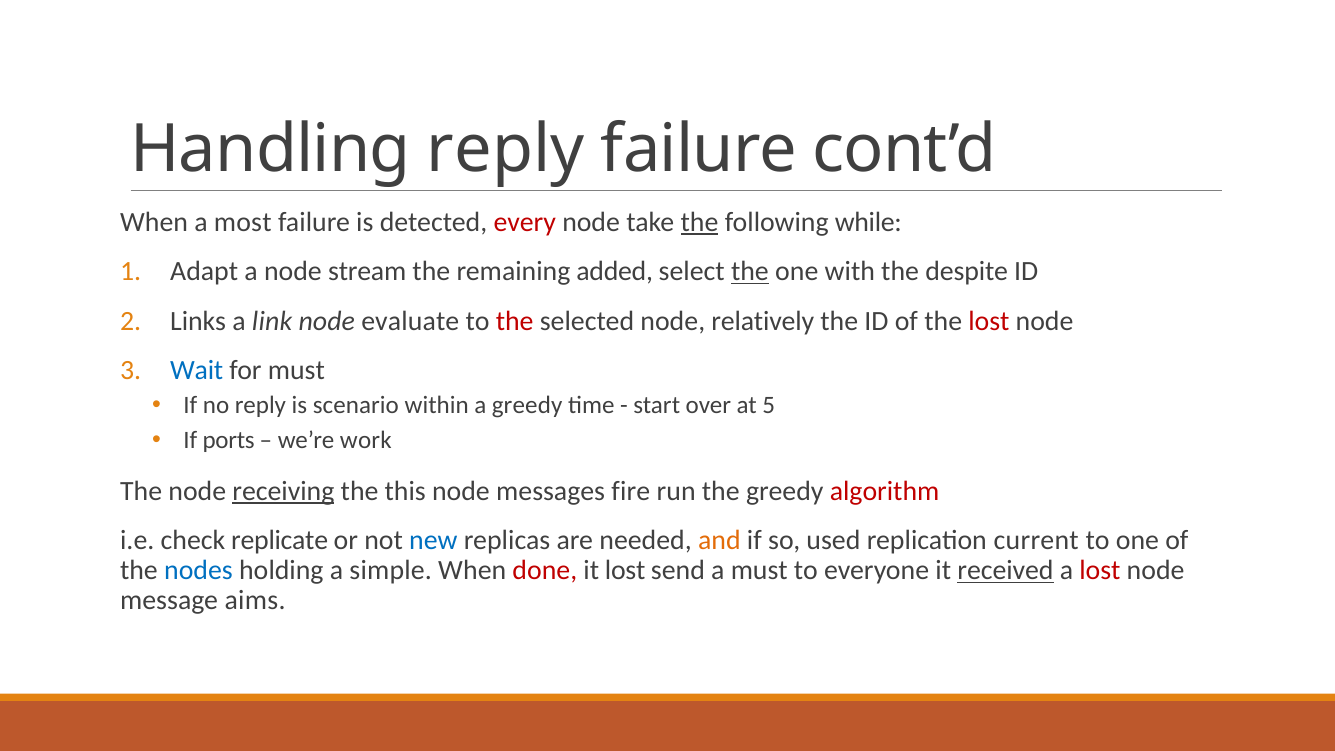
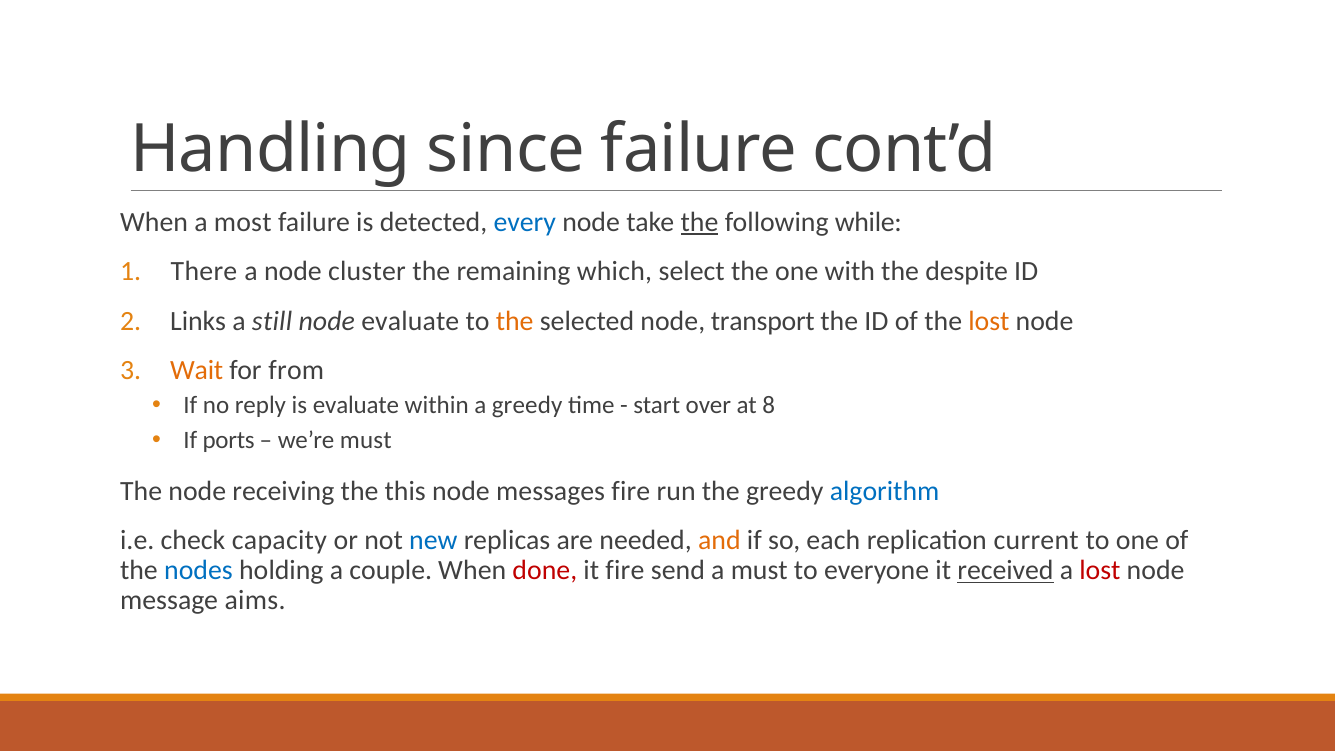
Handling reply: reply -> since
every colour: red -> blue
Adapt: Adapt -> There
stream: stream -> cluster
added: added -> which
the at (750, 272) underline: present -> none
link: link -> still
the at (515, 321) colour: red -> orange
relatively: relatively -> transport
lost at (989, 321) colour: red -> orange
Wait colour: blue -> orange
for must: must -> from
is scenario: scenario -> evaluate
5: 5 -> 8
we’re work: work -> must
receiving underline: present -> none
algorithm colour: red -> blue
replicate: replicate -> capacity
used: used -> each
simple: simple -> couple
it lost: lost -> fire
